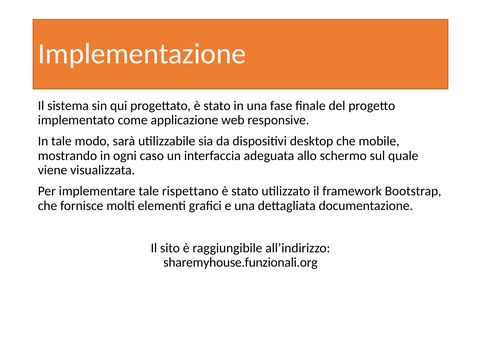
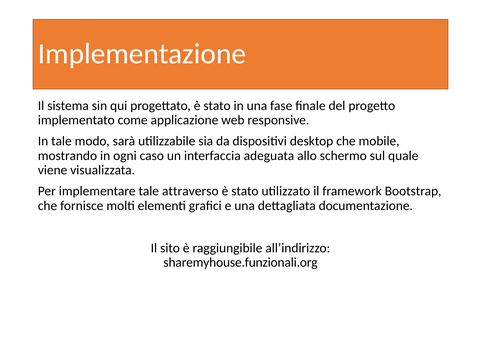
rispettano: rispettano -> attraverso
